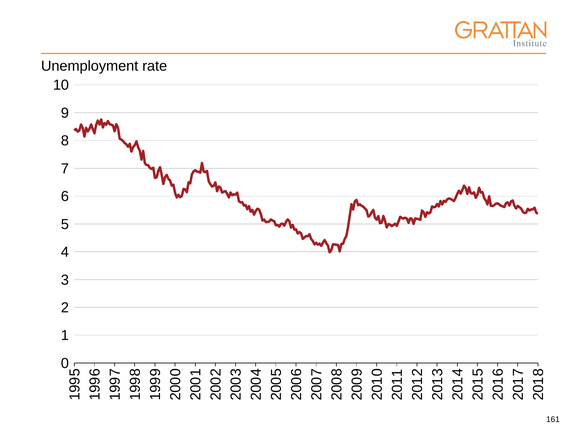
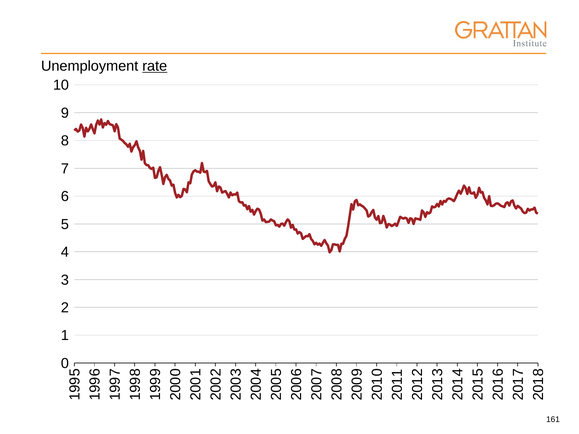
rate underline: none -> present
